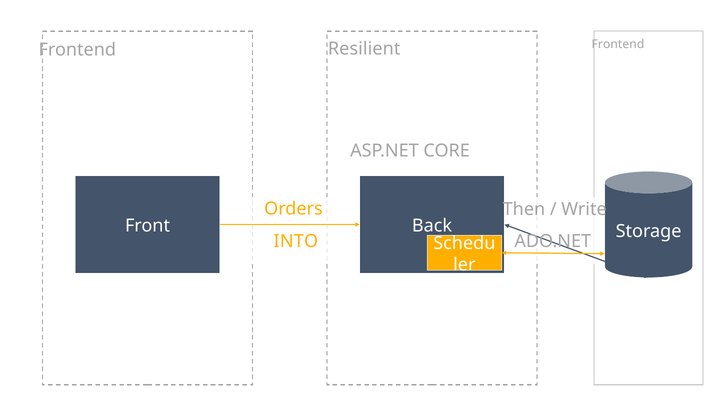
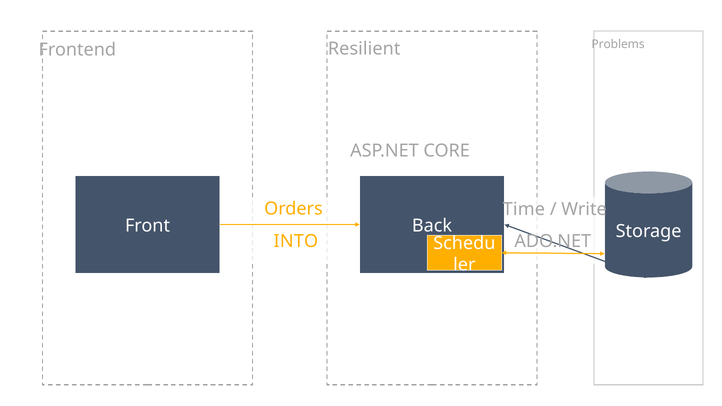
Frontend at (618, 45): Frontend -> Problems
Then: Then -> Time
